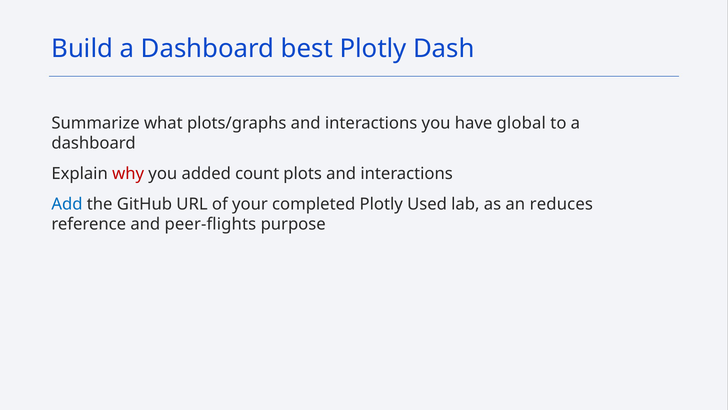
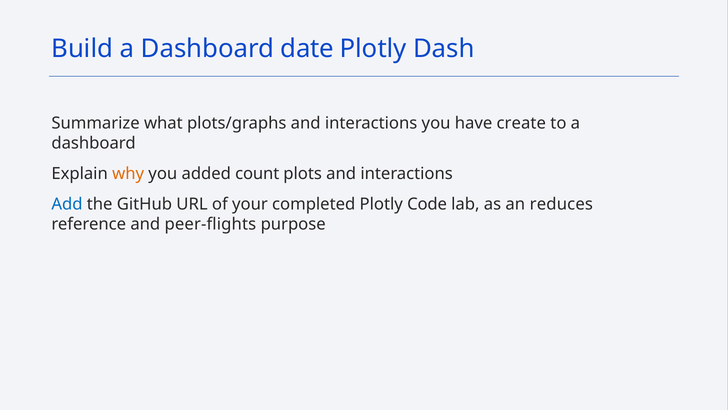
best: best -> date
global: global -> create
why colour: red -> orange
Used: Used -> Code
